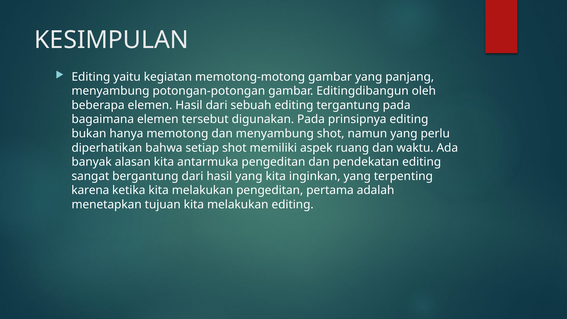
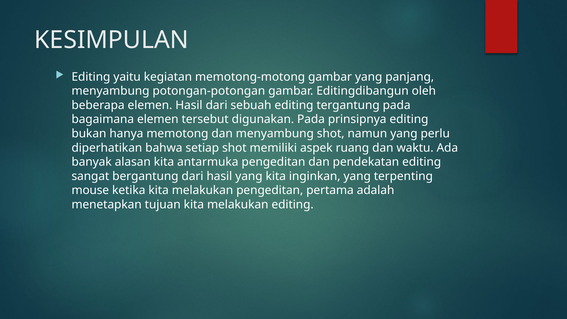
karena: karena -> mouse
